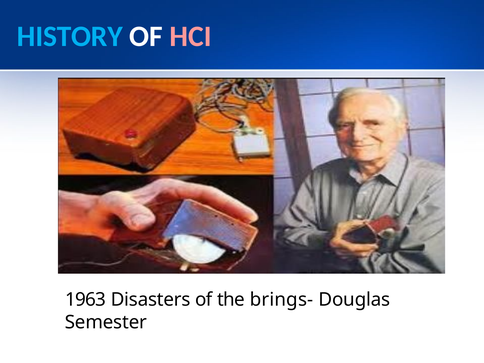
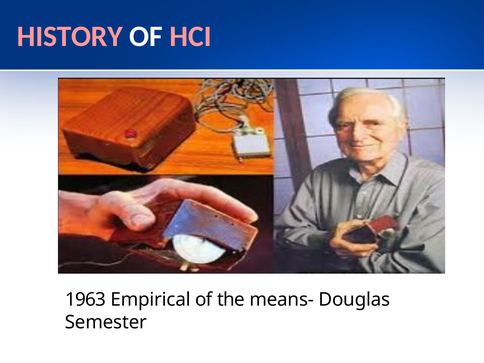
HISTORY colour: light blue -> pink
Disasters: Disasters -> Empirical
brings-: brings- -> means-
